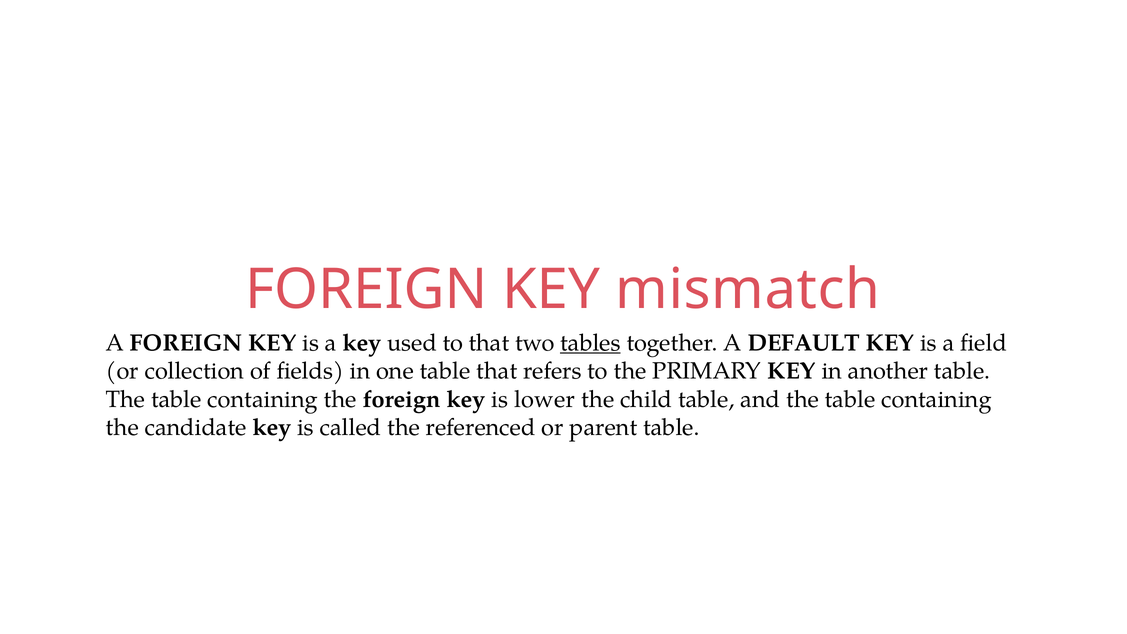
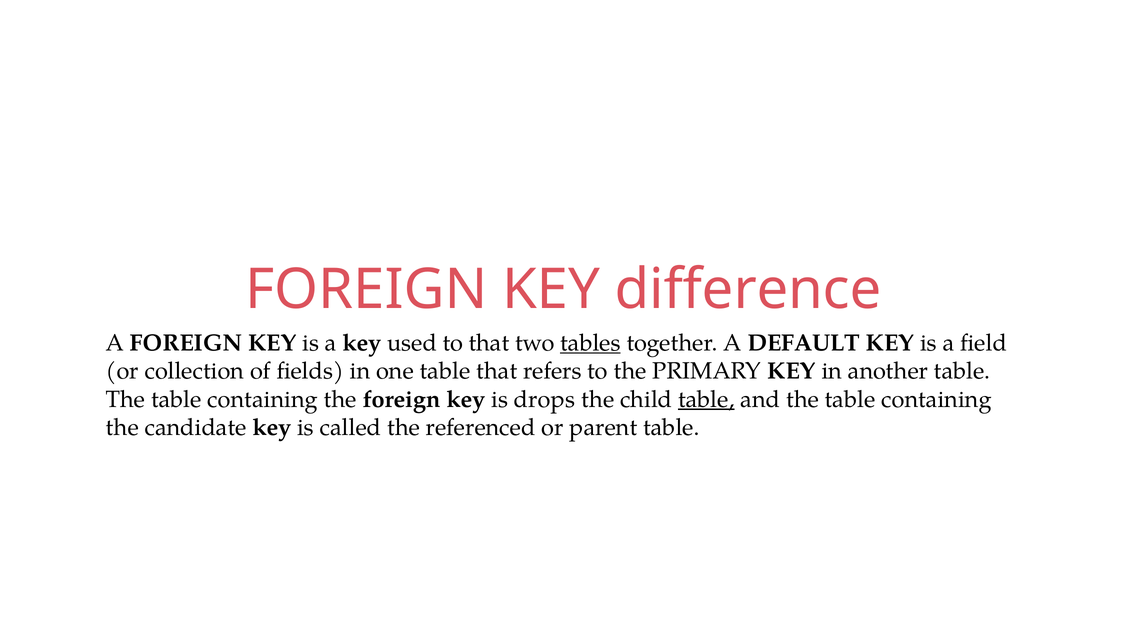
mismatch: mismatch -> difference
lower: lower -> drops
table at (706, 399) underline: none -> present
